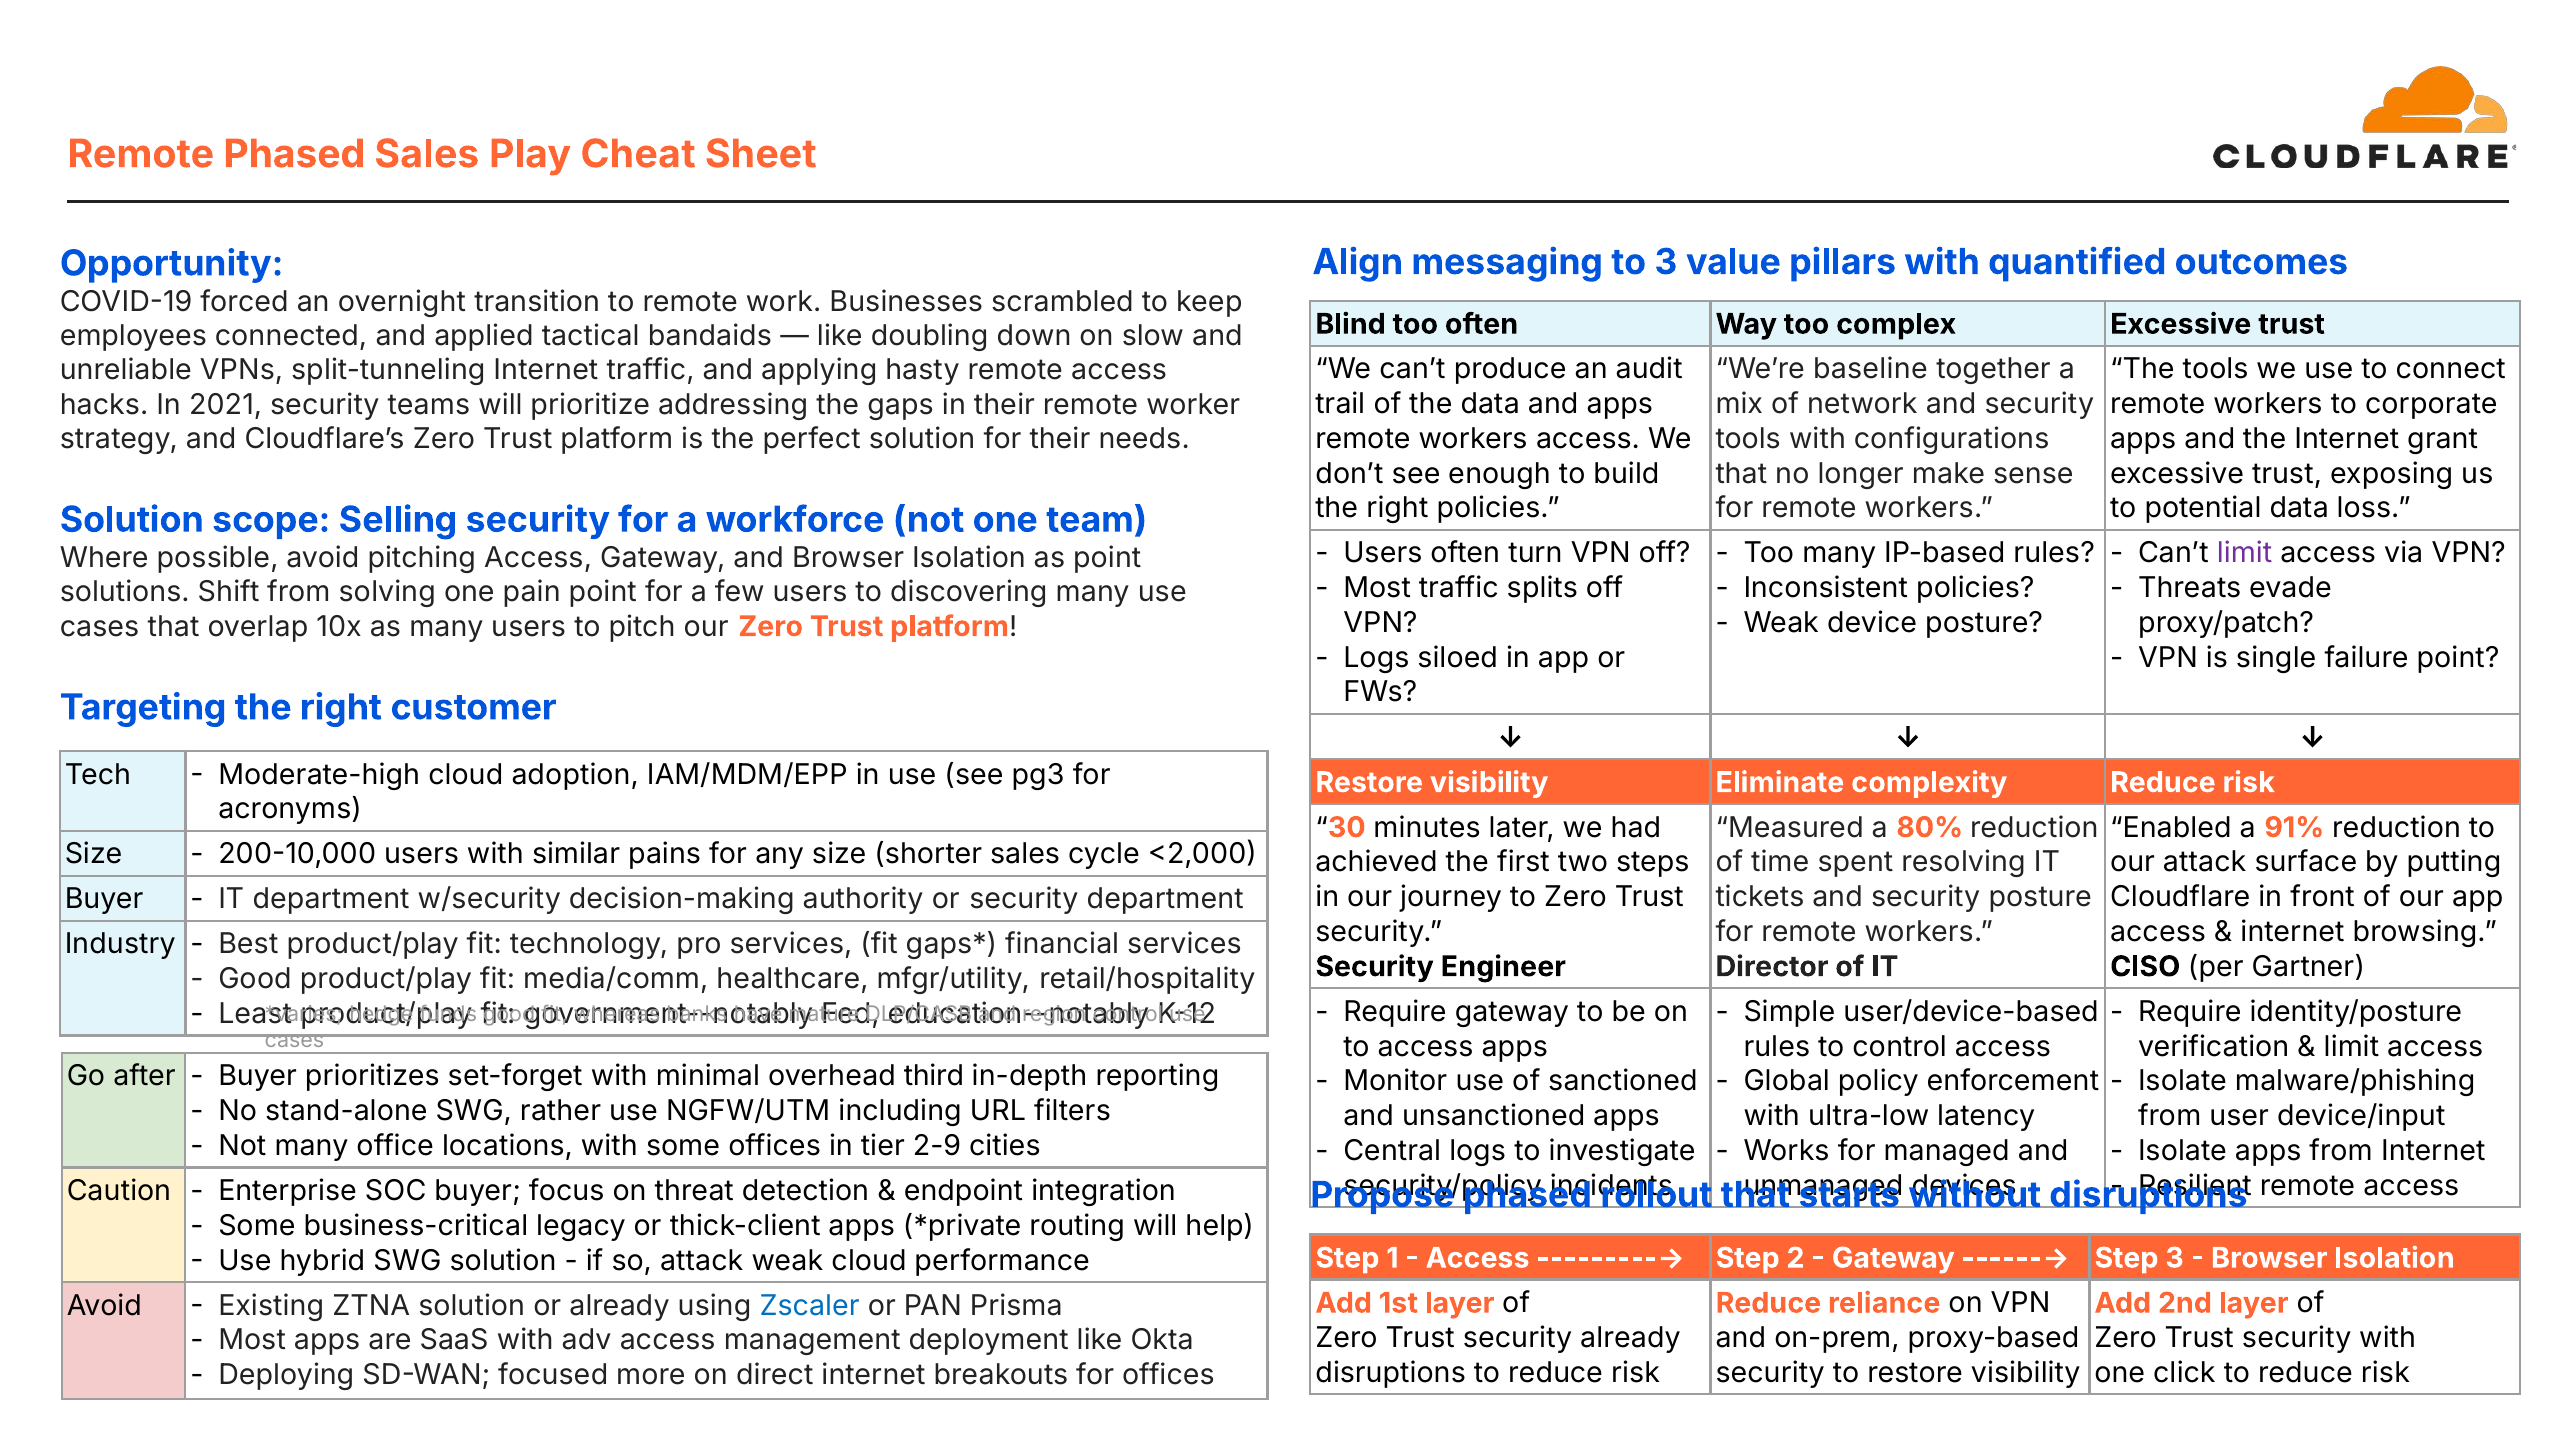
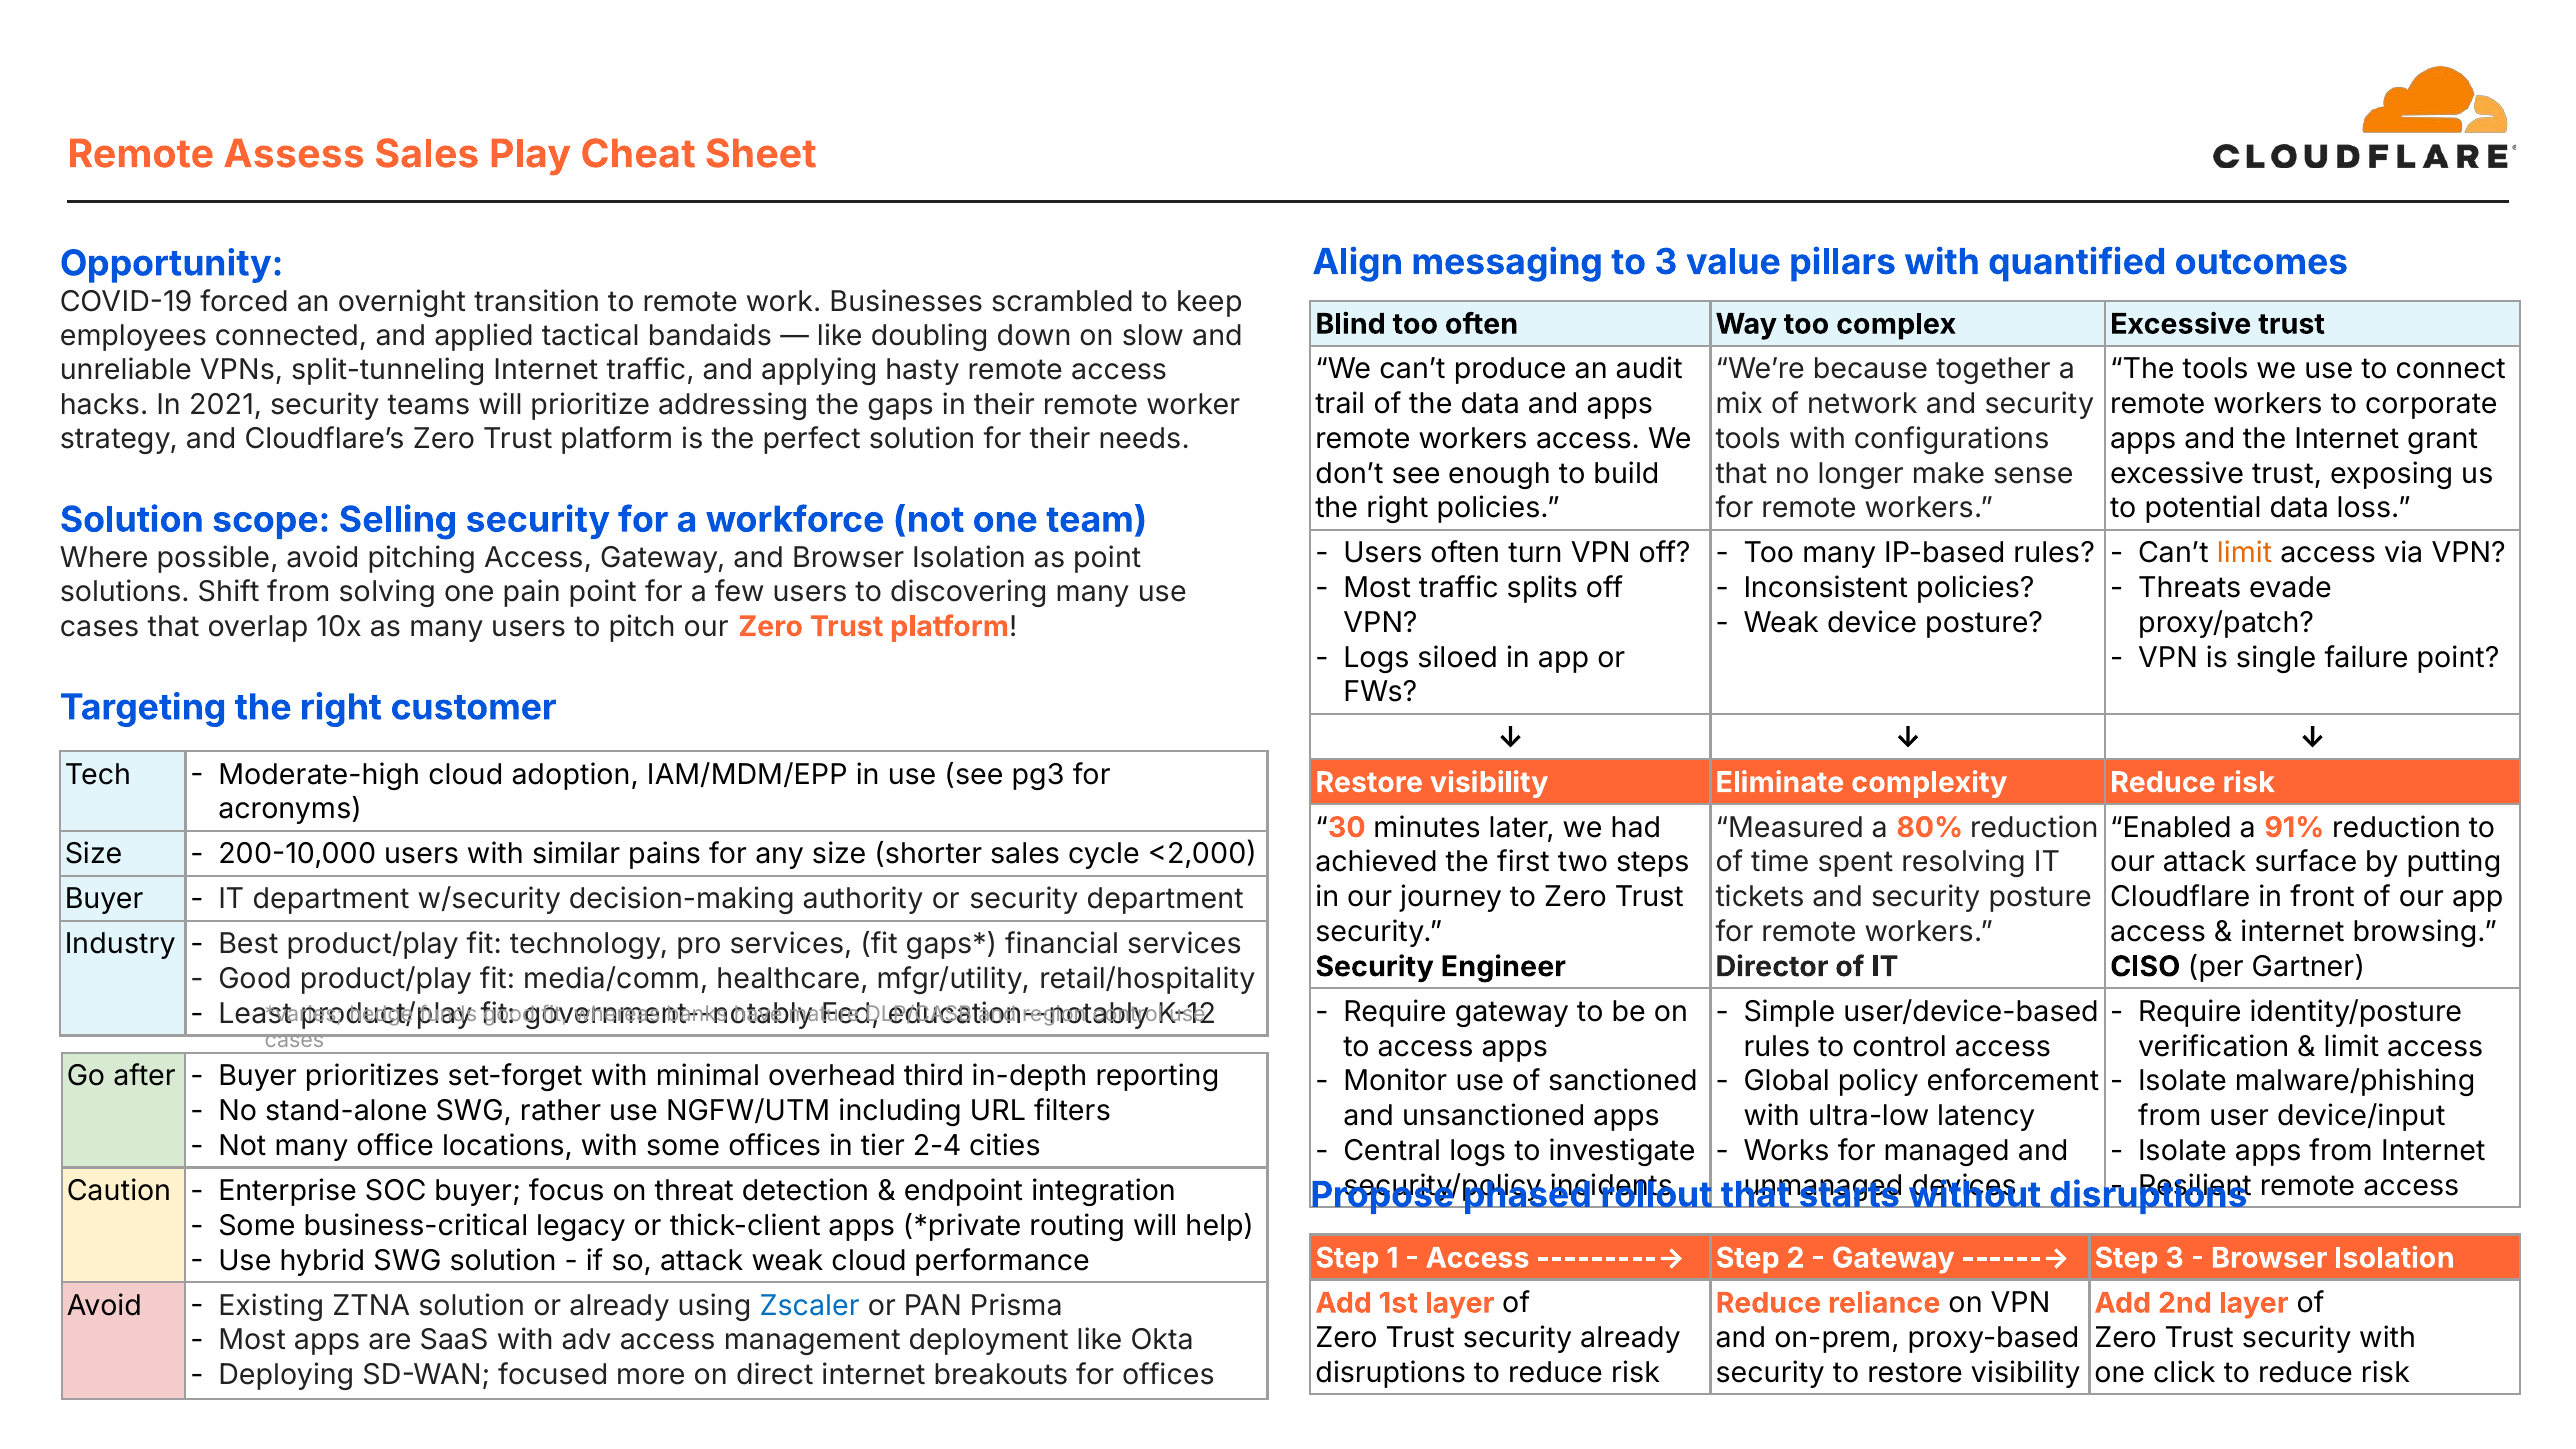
Remote Phased: Phased -> Assess
baseline: baseline -> because
limit at (2245, 553) colour: purple -> orange
2-9: 2-9 -> 2-4
